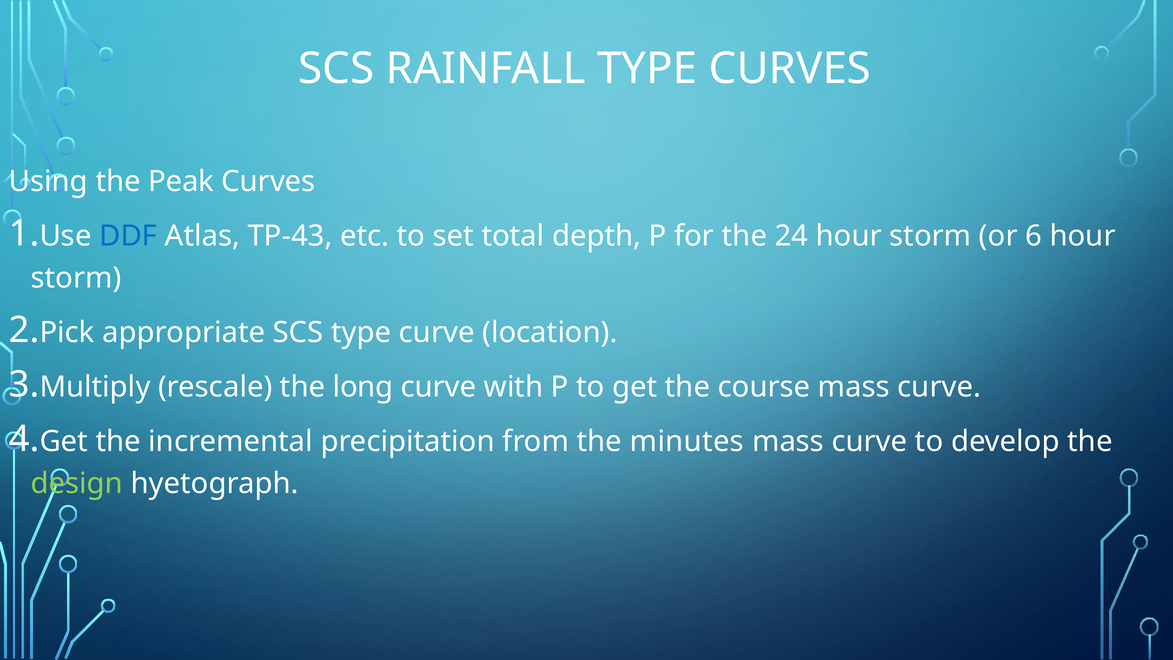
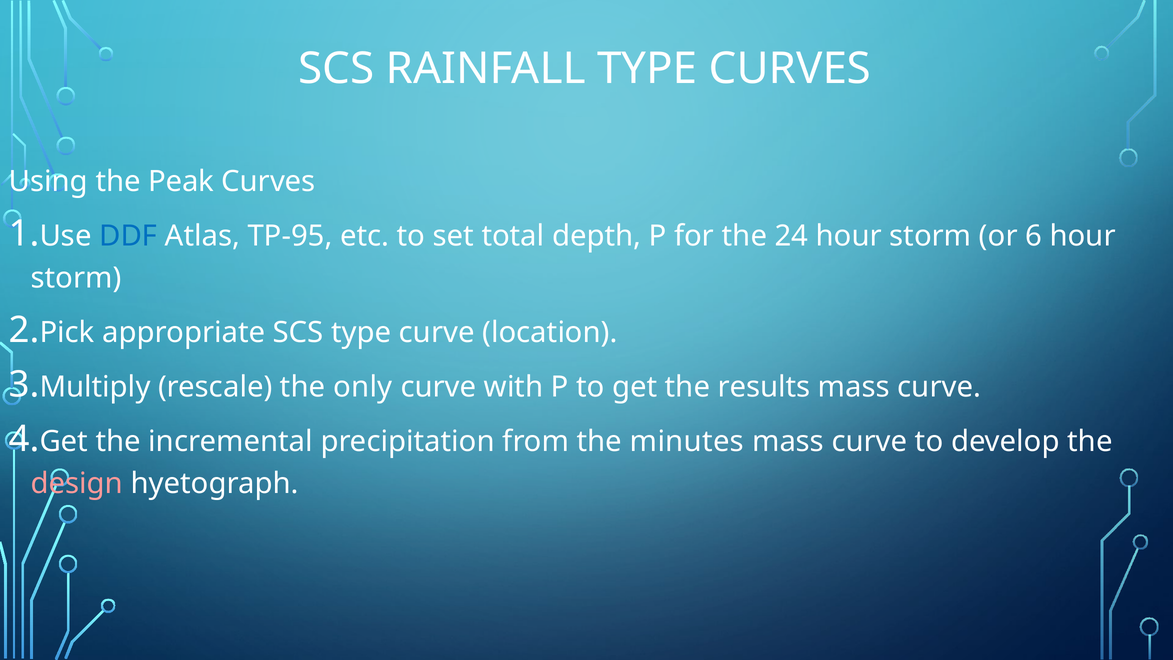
TP-43: TP-43 -> TP-95
long: long -> only
course: course -> results
design colour: light green -> pink
